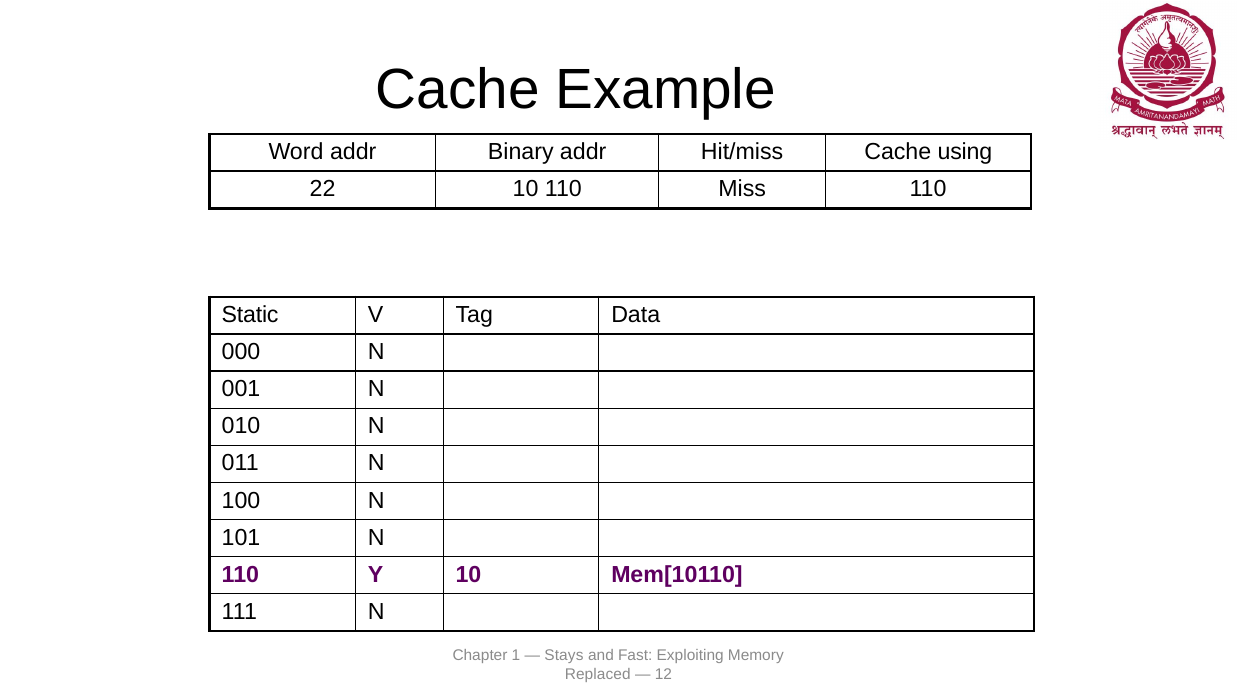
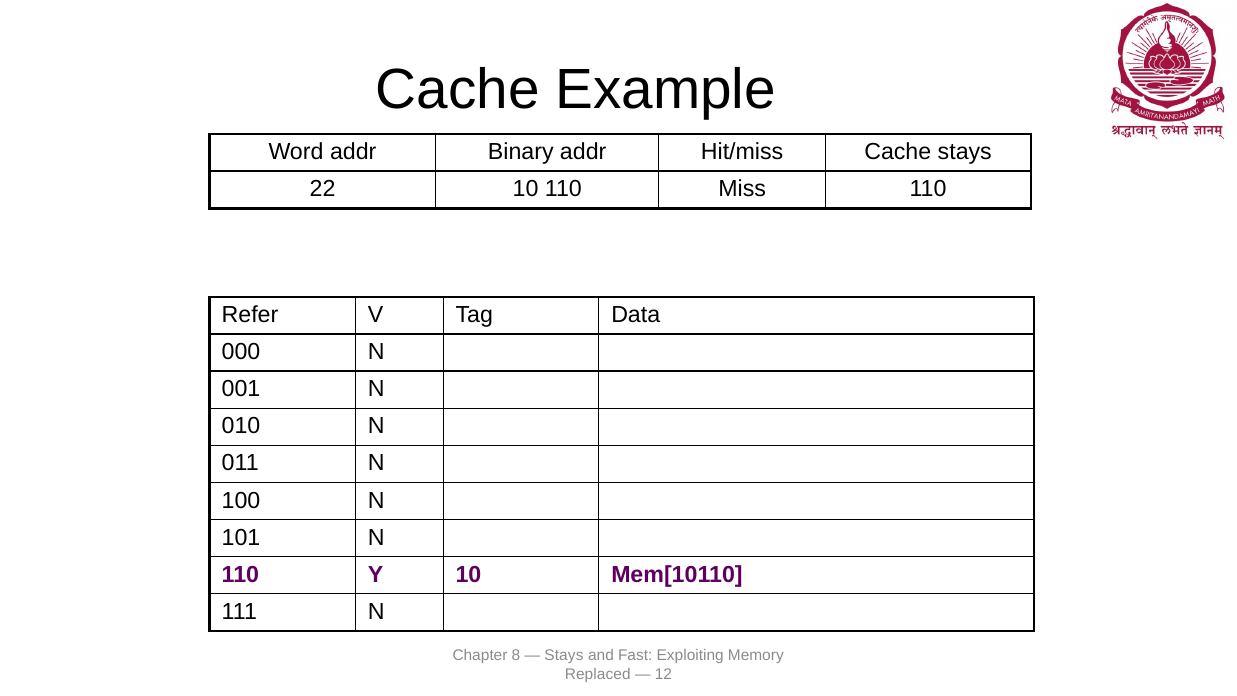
Cache using: using -> stays
Static: Static -> Refer
1: 1 -> 8
